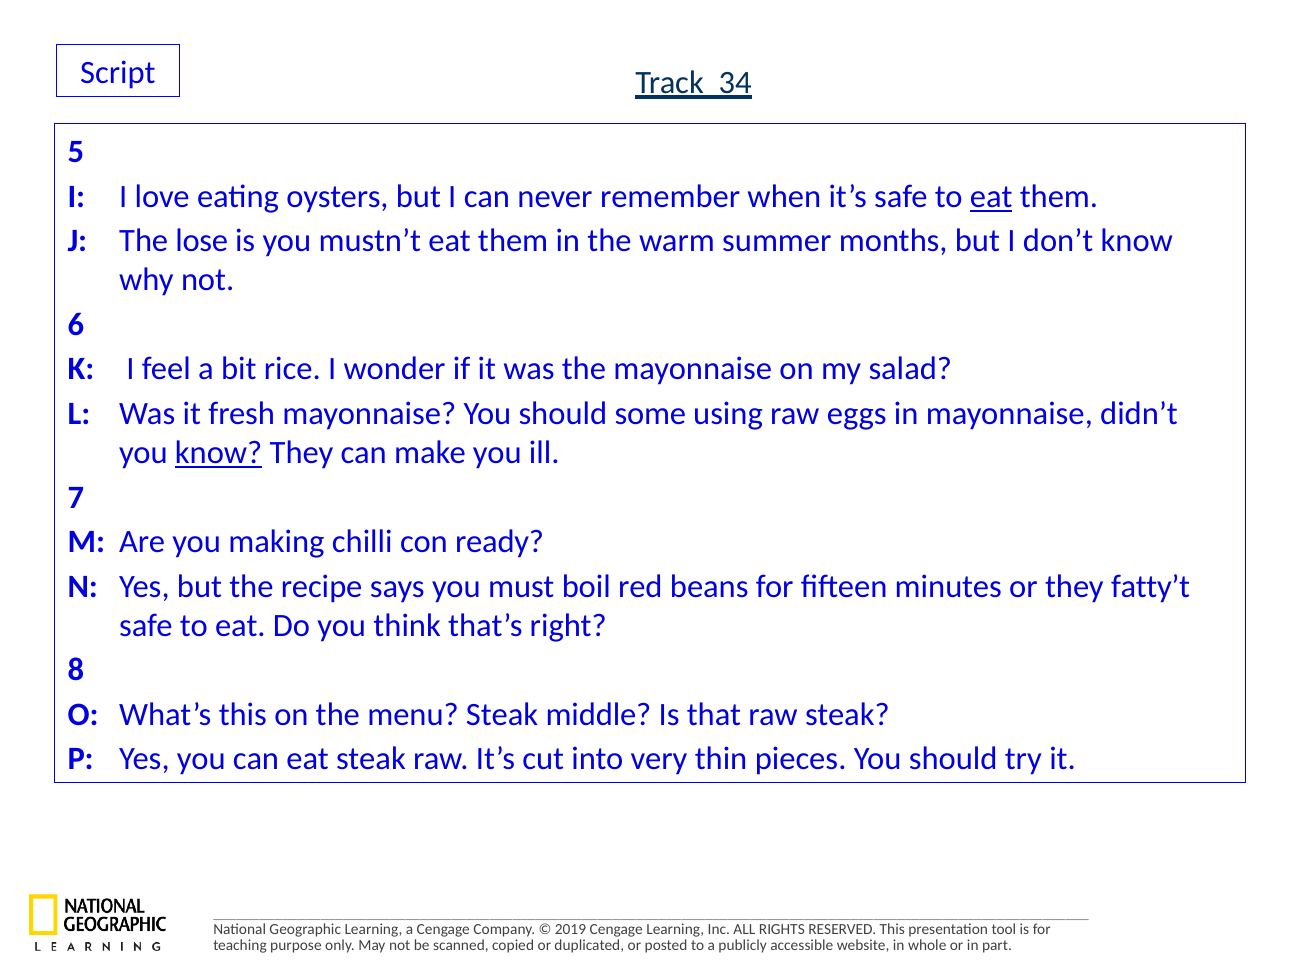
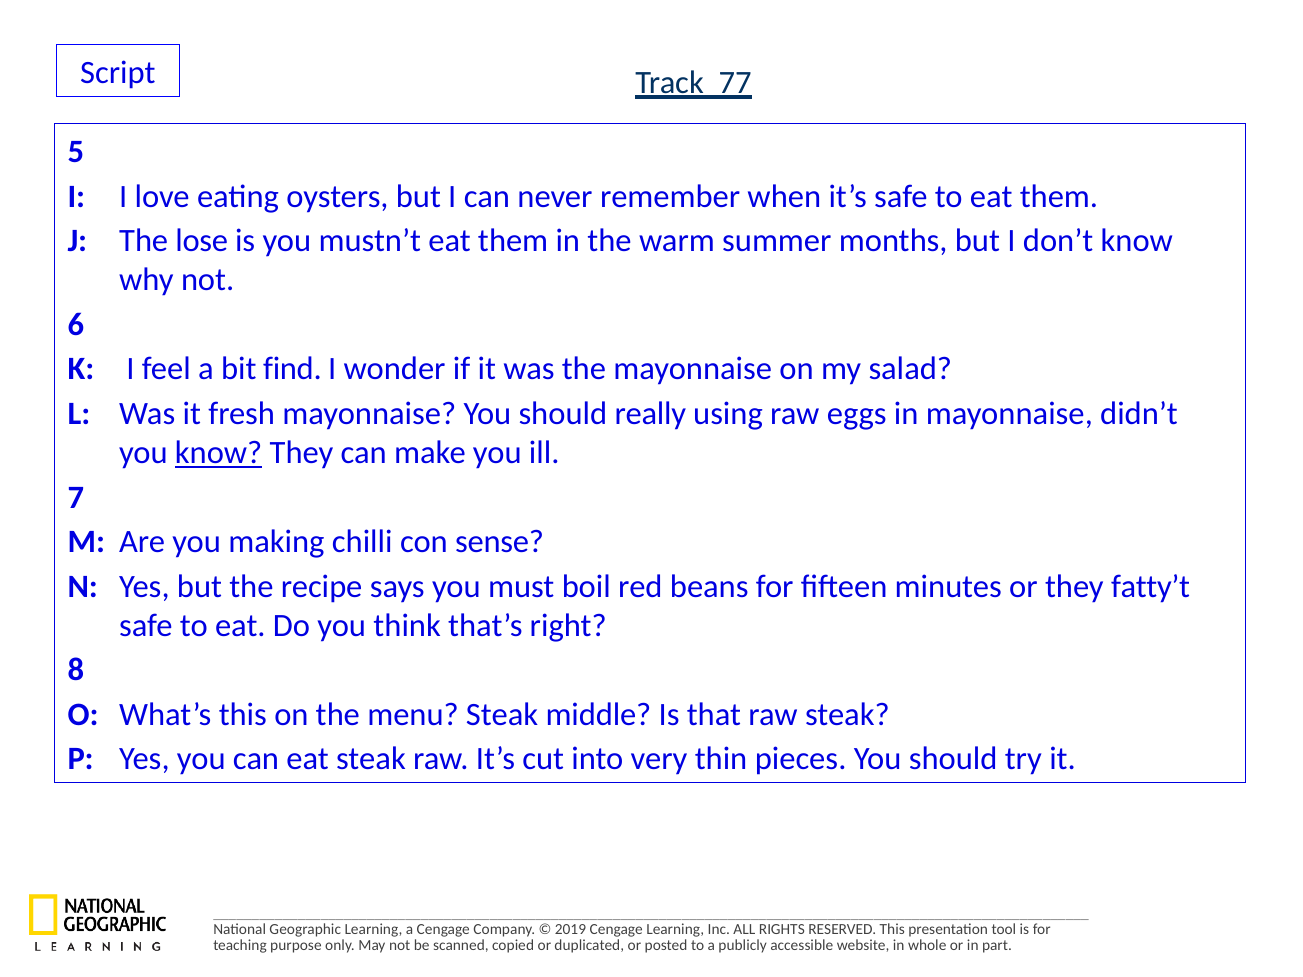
34: 34 -> 77
eat at (991, 197) underline: present -> none
rice: rice -> find
some: some -> really
ready: ready -> sense
